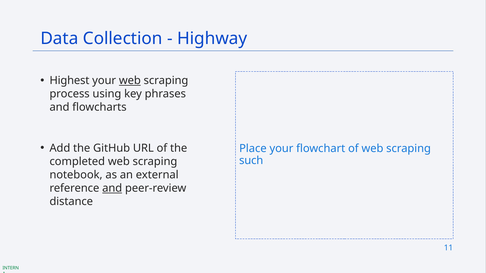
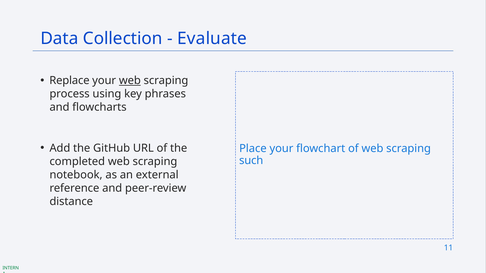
Highway: Highway -> Evaluate
Highest: Highest -> Replace
and at (112, 188) underline: present -> none
